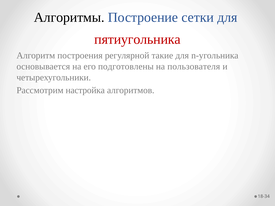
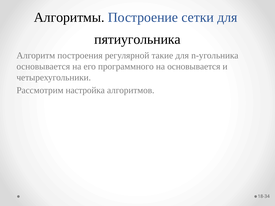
пятиугольника colour: red -> black
подготовлены: подготовлены -> программного
на пользователя: пользователя -> основывается
